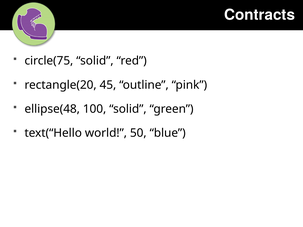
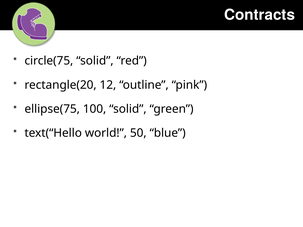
45: 45 -> 12
ellipse(48: ellipse(48 -> ellipse(75
